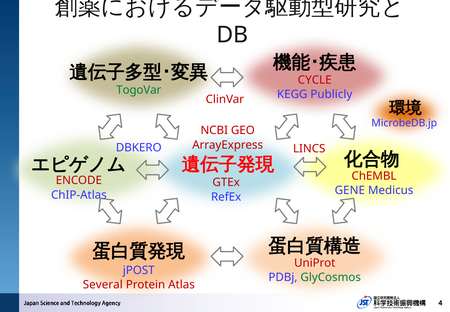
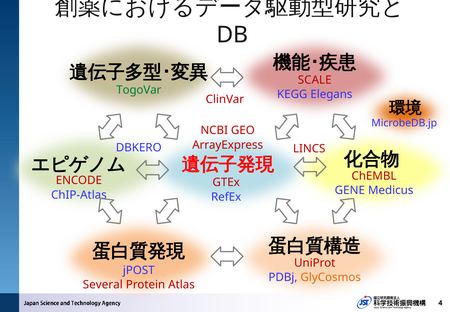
CYCLE: CYCLE -> SCALE
Publicly: Publicly -> Elegans
GlyCosmos colour: green -> orange
